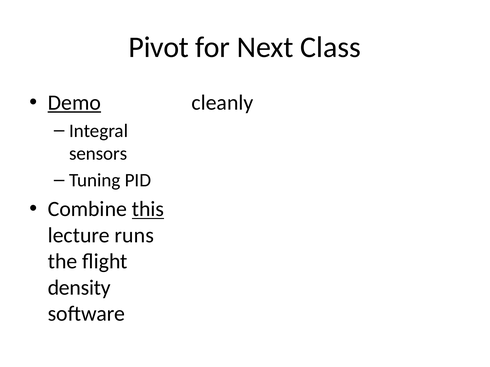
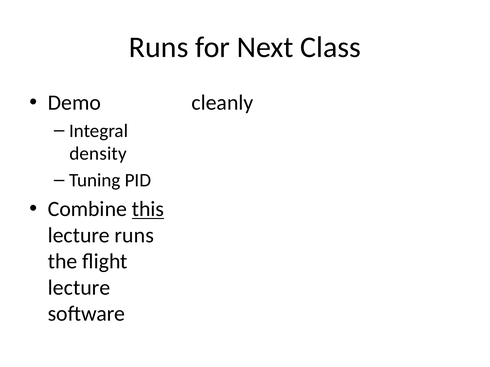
Pivot at (159, 47): Pivot -> Runs
Demo underline: present -> none
sensors: sensors -> density
density at (79, 288): density -> lecture
